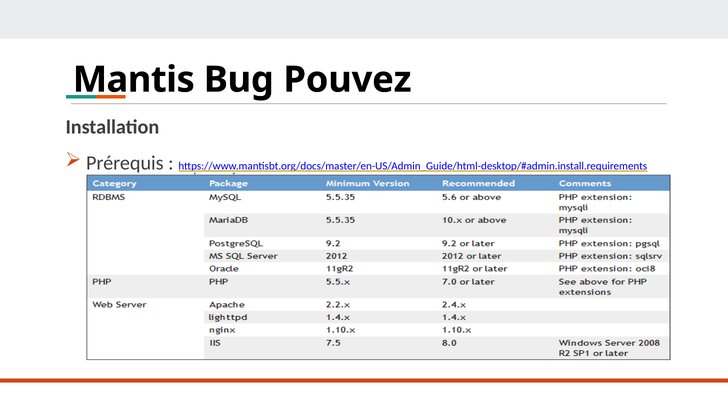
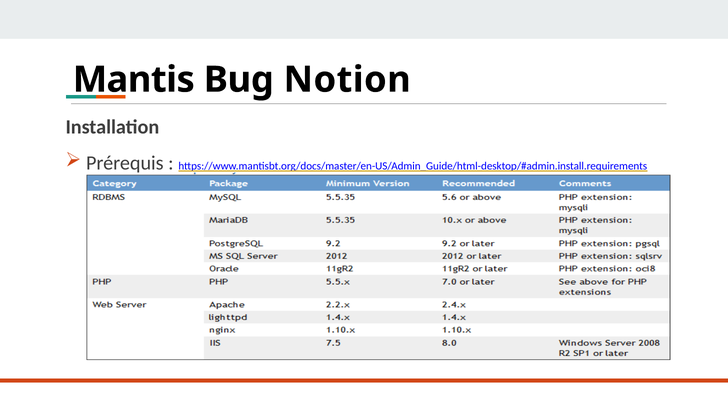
Pouvez: Pouvez -> Notion
